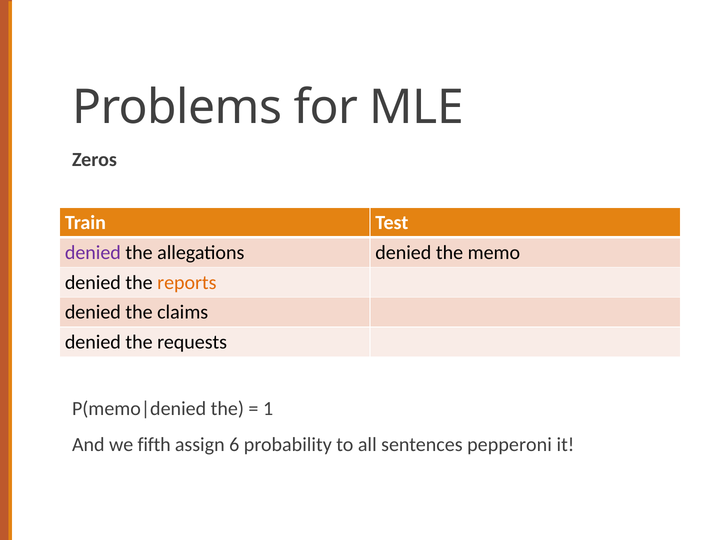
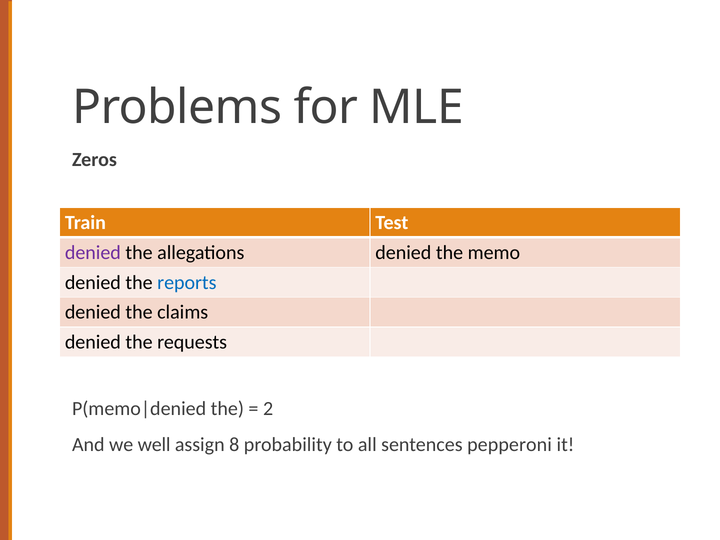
reports colour: orange -> blue
1: 1 -> 2
fifth: fifth -> well
6: 6 -> 8
